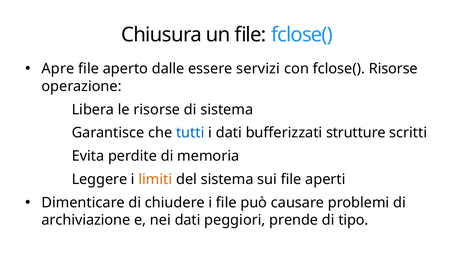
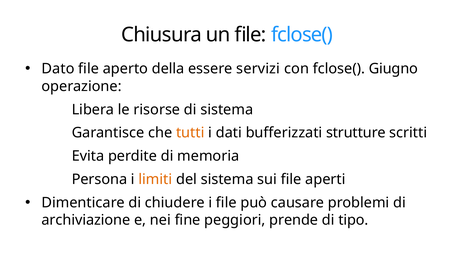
Apre: Apre -> Dato
dalle: dalle -> della
fclose( Risorse: Risorse -> Giugno
tutti colour: blue -> orange
Leggere: Leggere -> Persona
nei dati: dati -> fine
